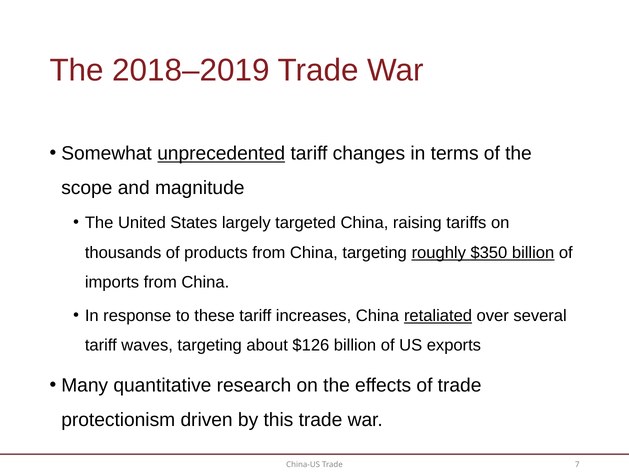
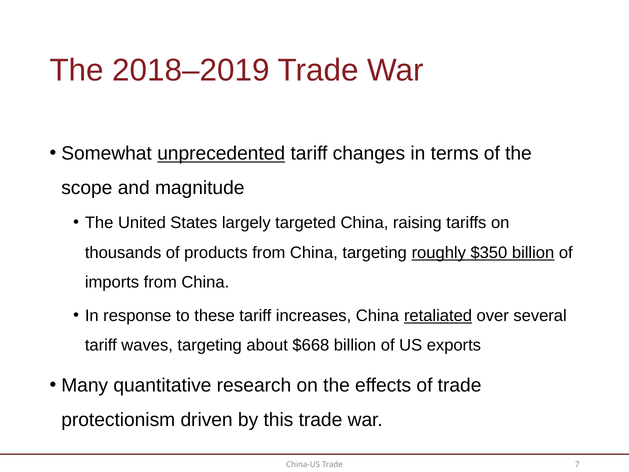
$126: $126 -> $668
